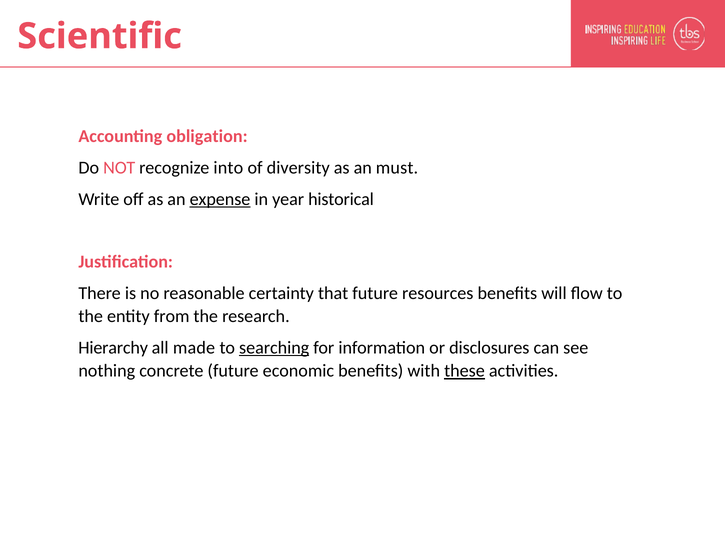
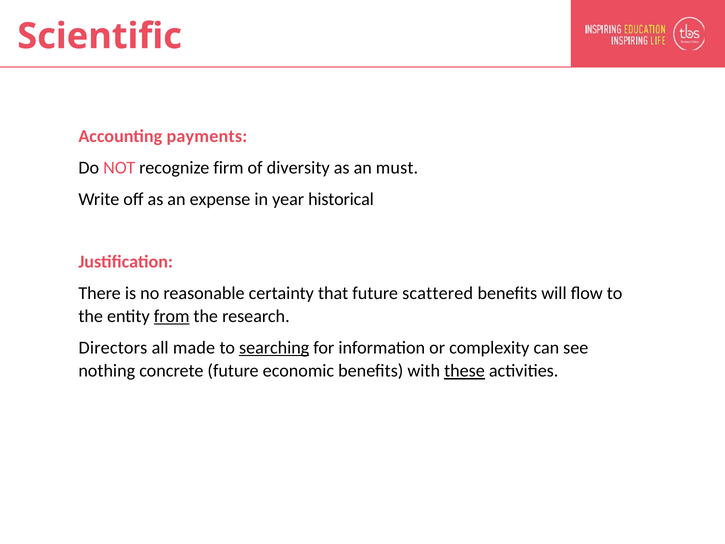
obligation: obligation -> payments
into: into -> firm
expense underline: present -> none
resources: resources -> scattered
from underline: none -> present
Hierarchy: Hierarchy -> Directors
disclosures: disclosures -> complexity
